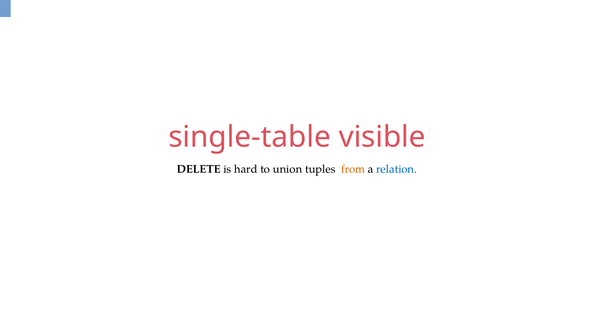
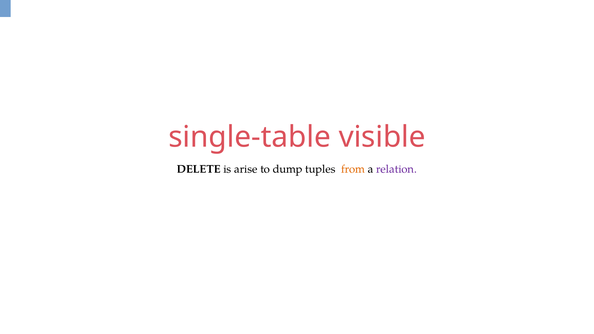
hard: hard -> arise
union: union -> dump
relation colour: blue -> purple
